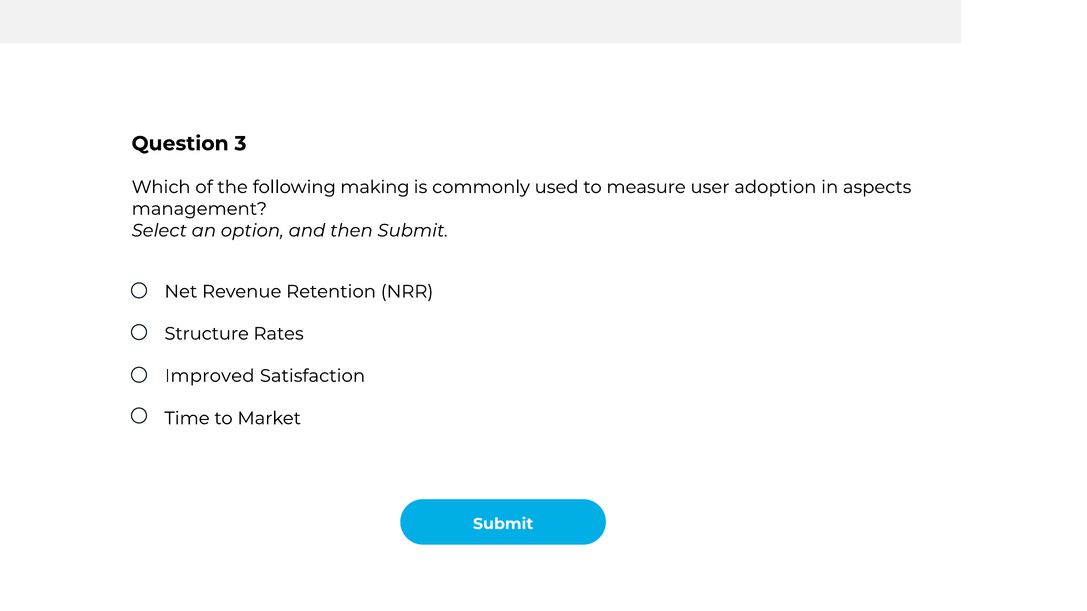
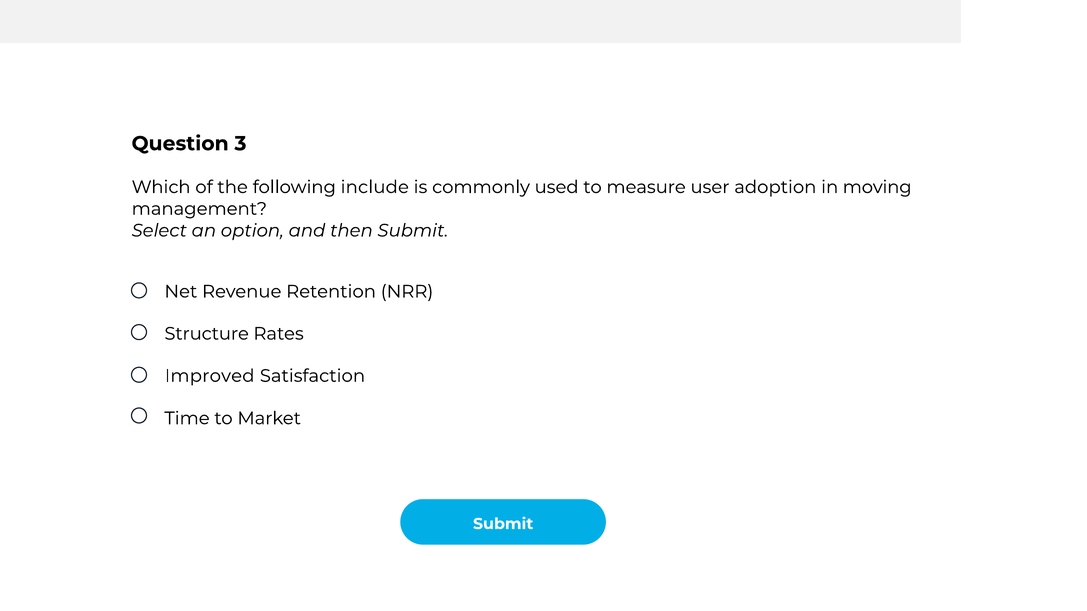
making: making -> include
aspects: aspects -> moving
